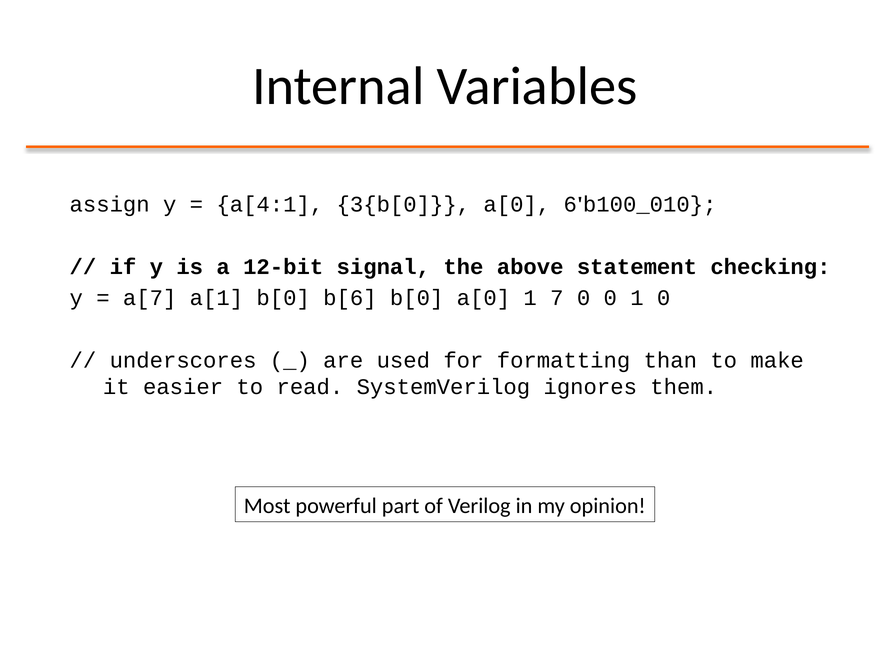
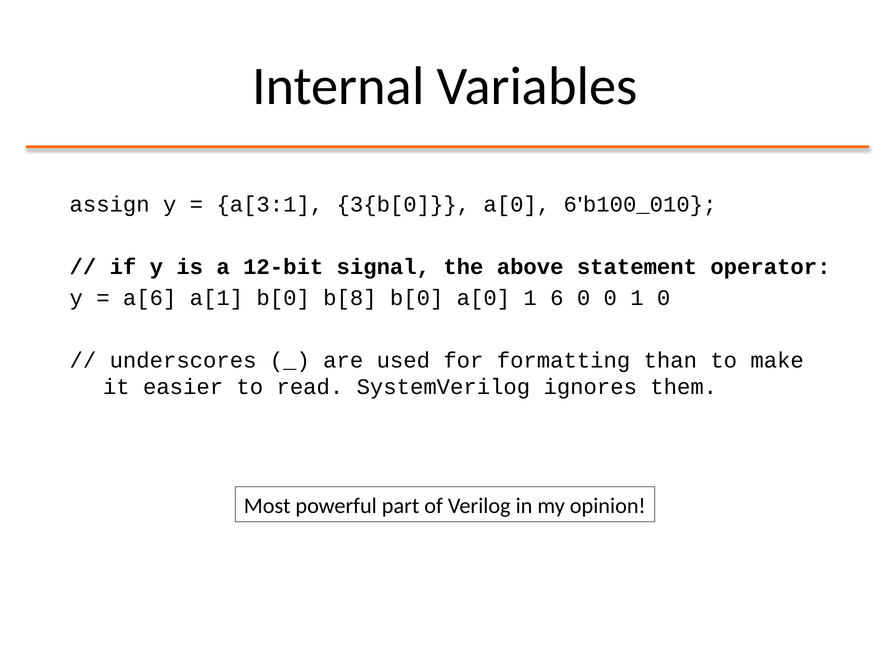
a[4:1: a[4:1 -> a[3:1
checking: checking -> operator
a[7: a[7 -> a[6
b[6: b[6 -> b[8
7: 7 -> 6
